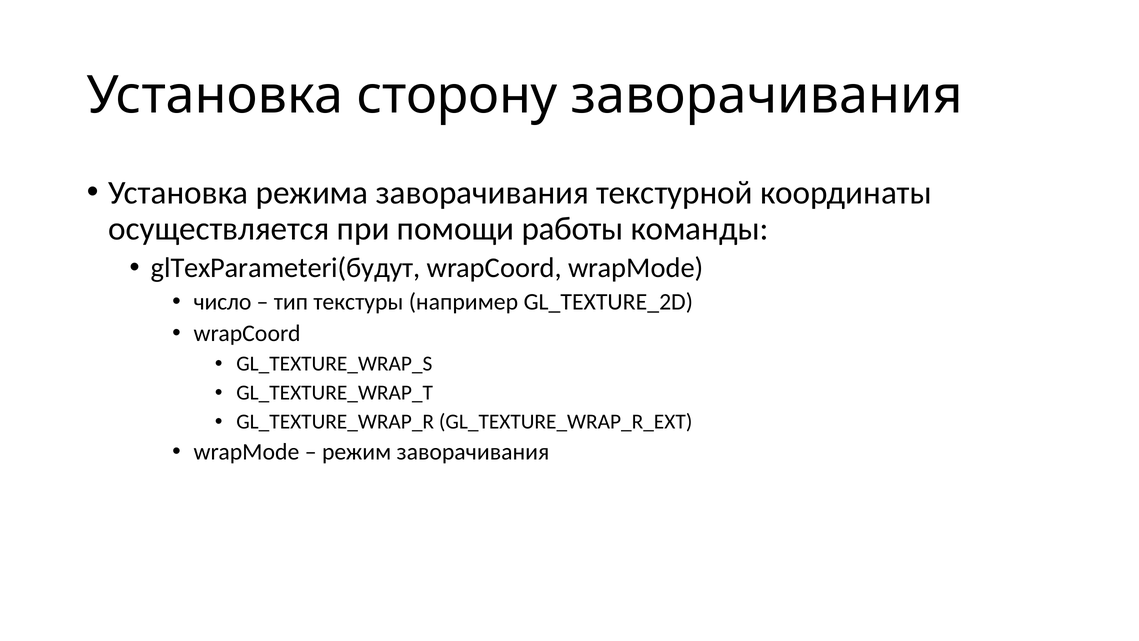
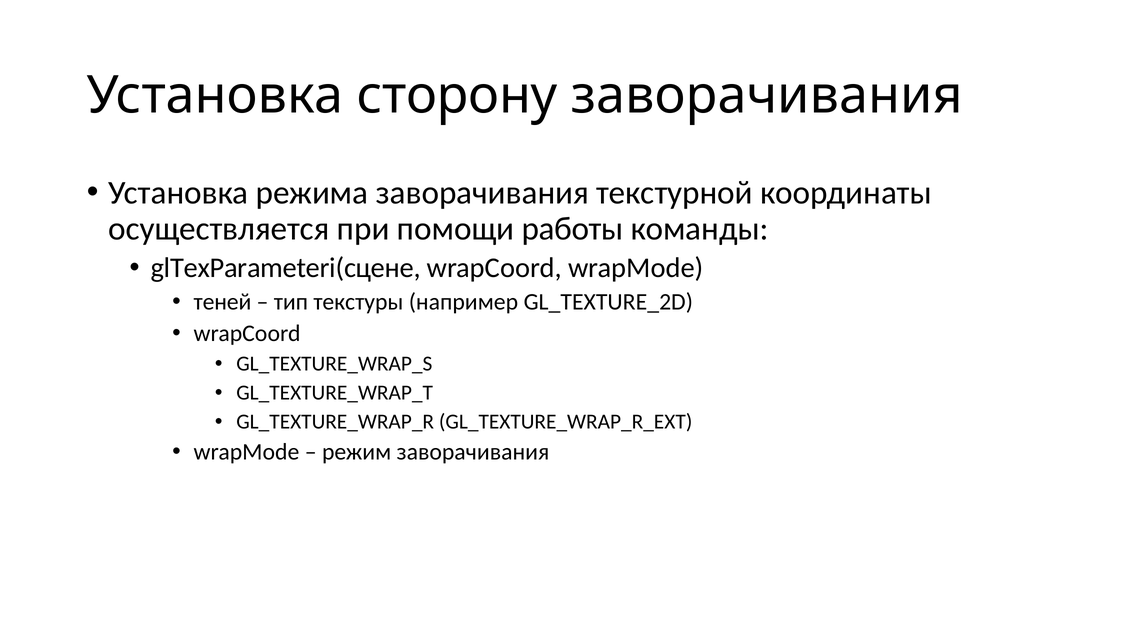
glTexParameteri(будут: glTexParameteri(будут -> glTexParameteri(сцене
число: число -> теней
